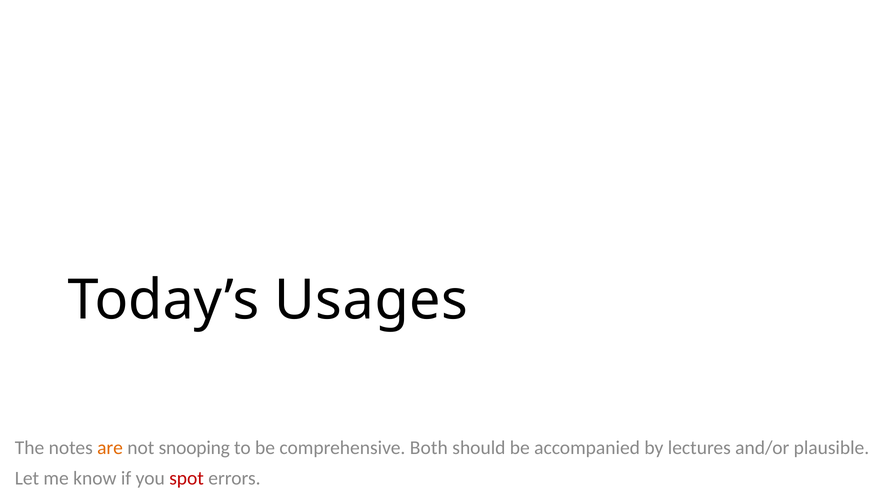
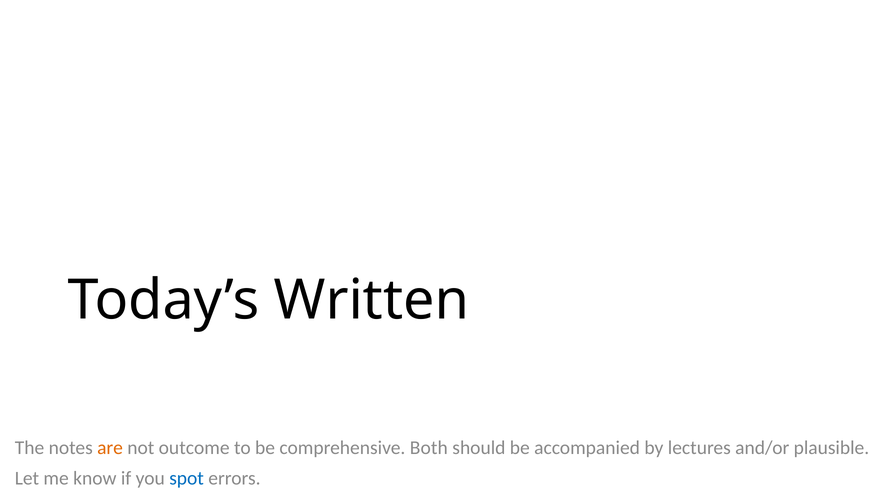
Usages: Usages -> Written
snooping: snooping -> outcome
spot colour: red -> blue
